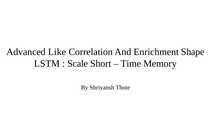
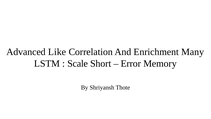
Shape: Shape -> Many
Time: Time -> Error
